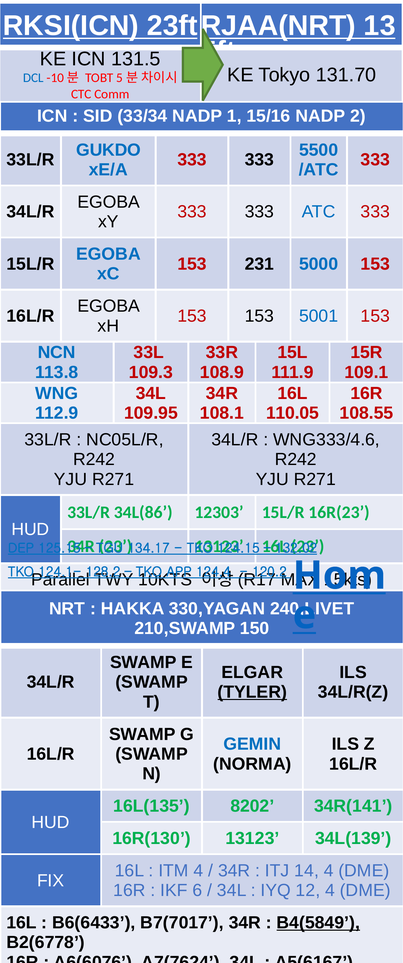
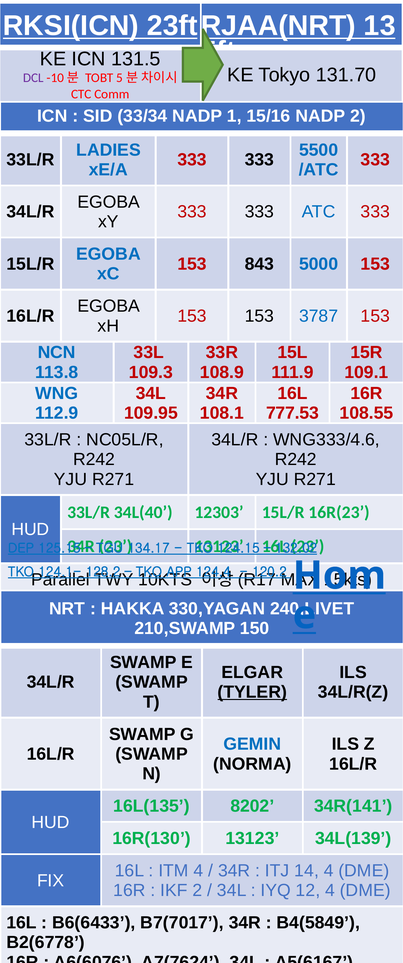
DCL colour: blue -> purple
GUKDO: GUKDO -> LADIES
231: 231 -> 843
5001: 5001 -> 3787
110.05: 110.05 -> 777.53
34L(86: 34L(86 -> 34L(40
IKF 6: 6 -> 2
B4(5849 underline: present -> none
